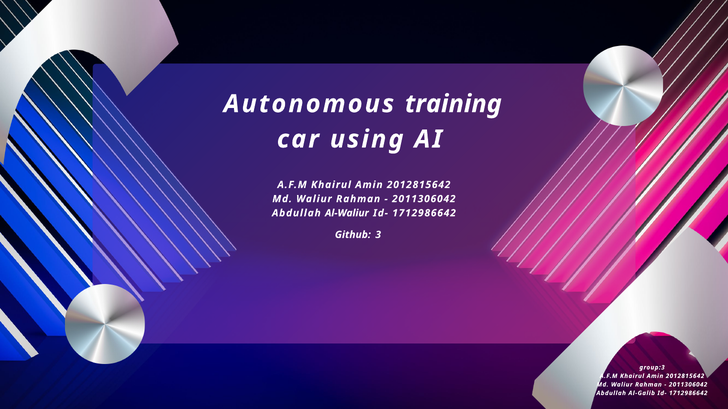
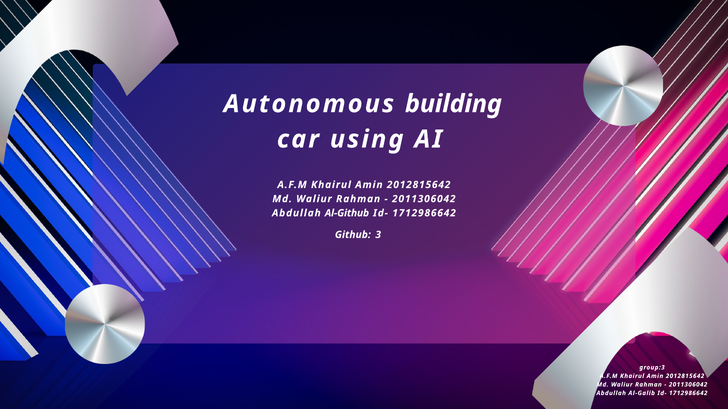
training: training -> building
Al-Waliur: Al-Waliur -> Al-Github
